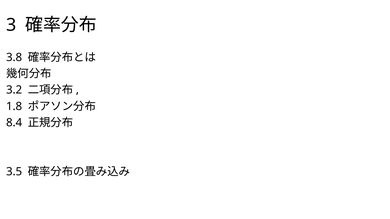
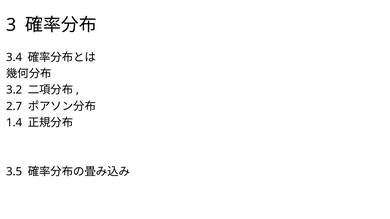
3.8: 3.8 -> 3.4
1.8: 1.8 -> 2.7
8.4: 8.4 -> 1.4
